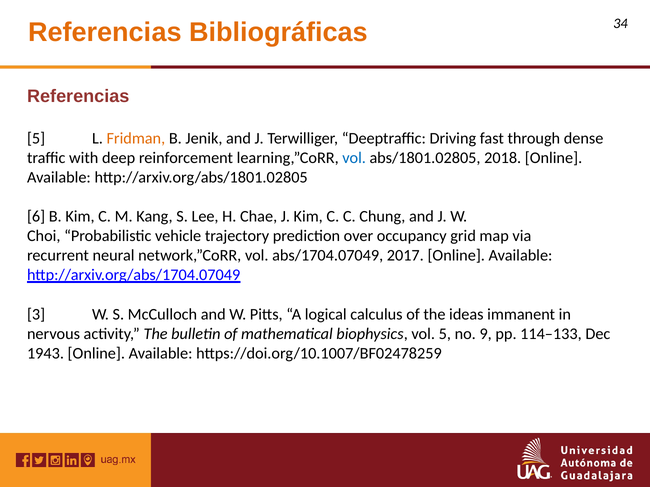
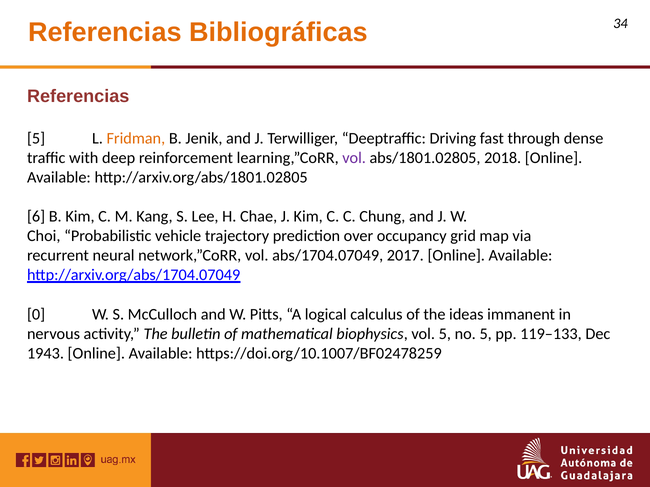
vol at (354, 158) colour: blue -> purple
3: 3 -> 0
no 9: 9 -> 5
114–133: 114–133 -> 119–133
